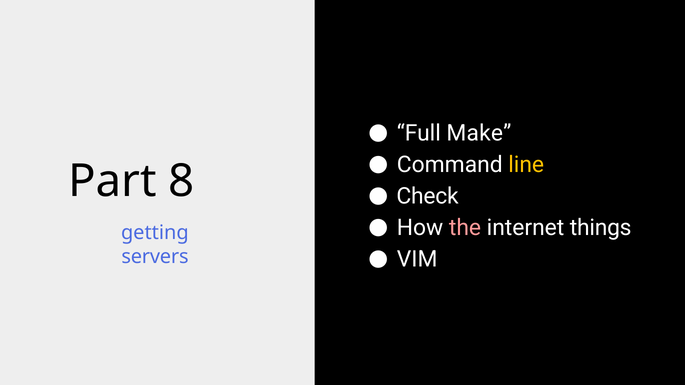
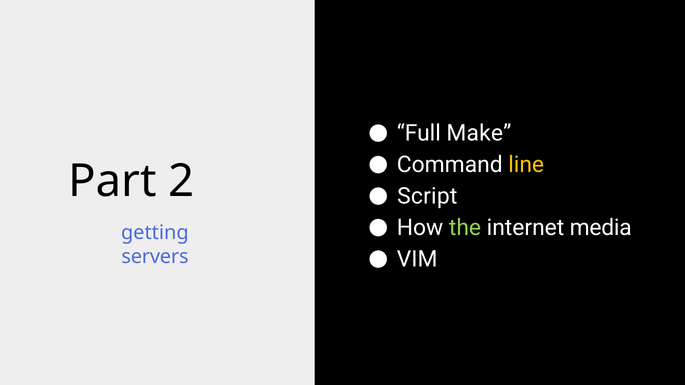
8: 8 -> 2
Check: Check -> Script
the colour: pink -> light green
things: things -> media
